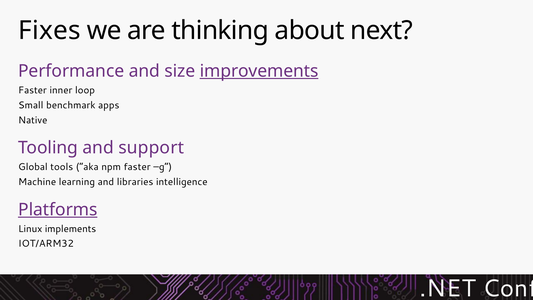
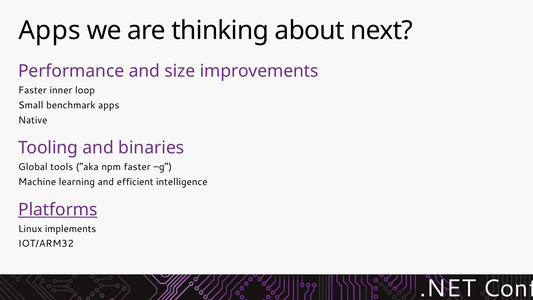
Fixes at (49, 31): Fixes -> Apps
improvements underline: present -> none
support: support -> binaries
libraries: libraries -> efficient
